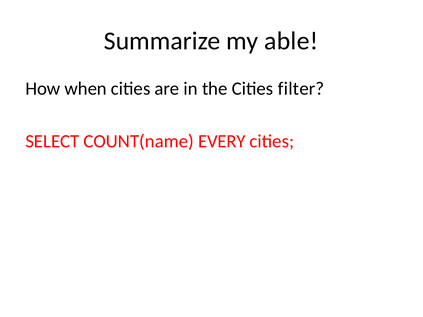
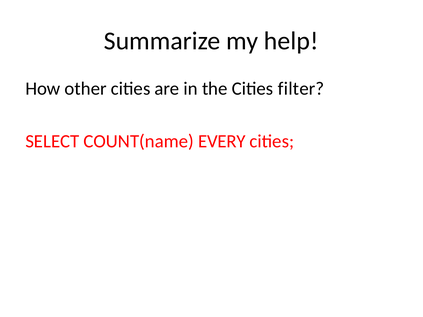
able: able -> help
when: when -> other
